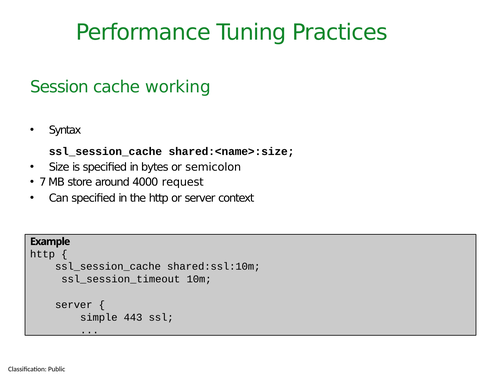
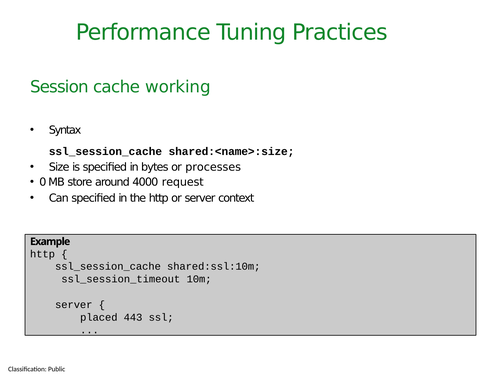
semicolon: semicolon -> processes
7: 7 -> 0
simple: simple -> placed
